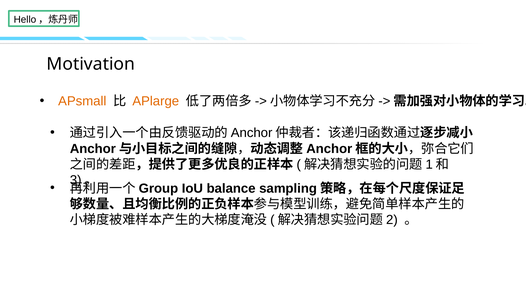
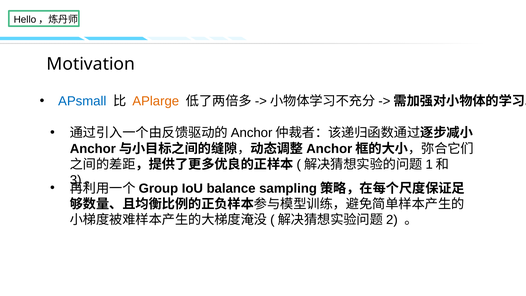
APsmall colour: orange -> blue
